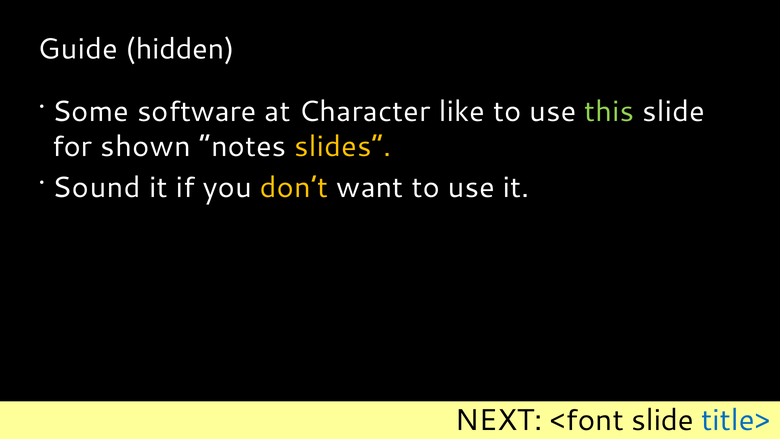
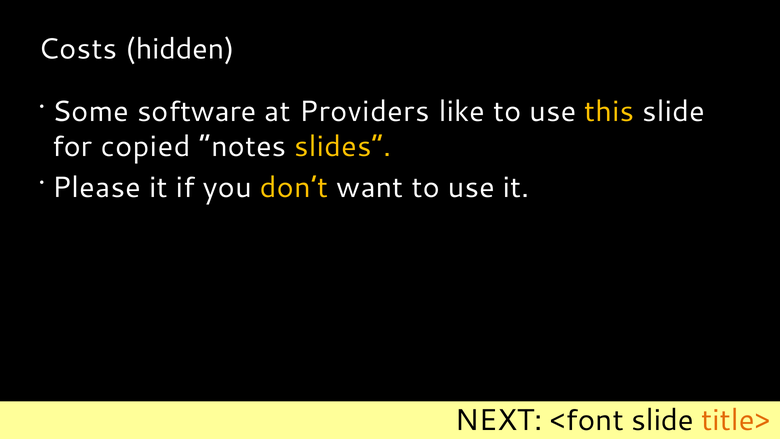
Guide: Guide -> Costs
Character: Character -> Providers
this colour: light green -> yellow
shown: shown -> copied
Sound: Sound -> Please
title> colour: blue -> orange
